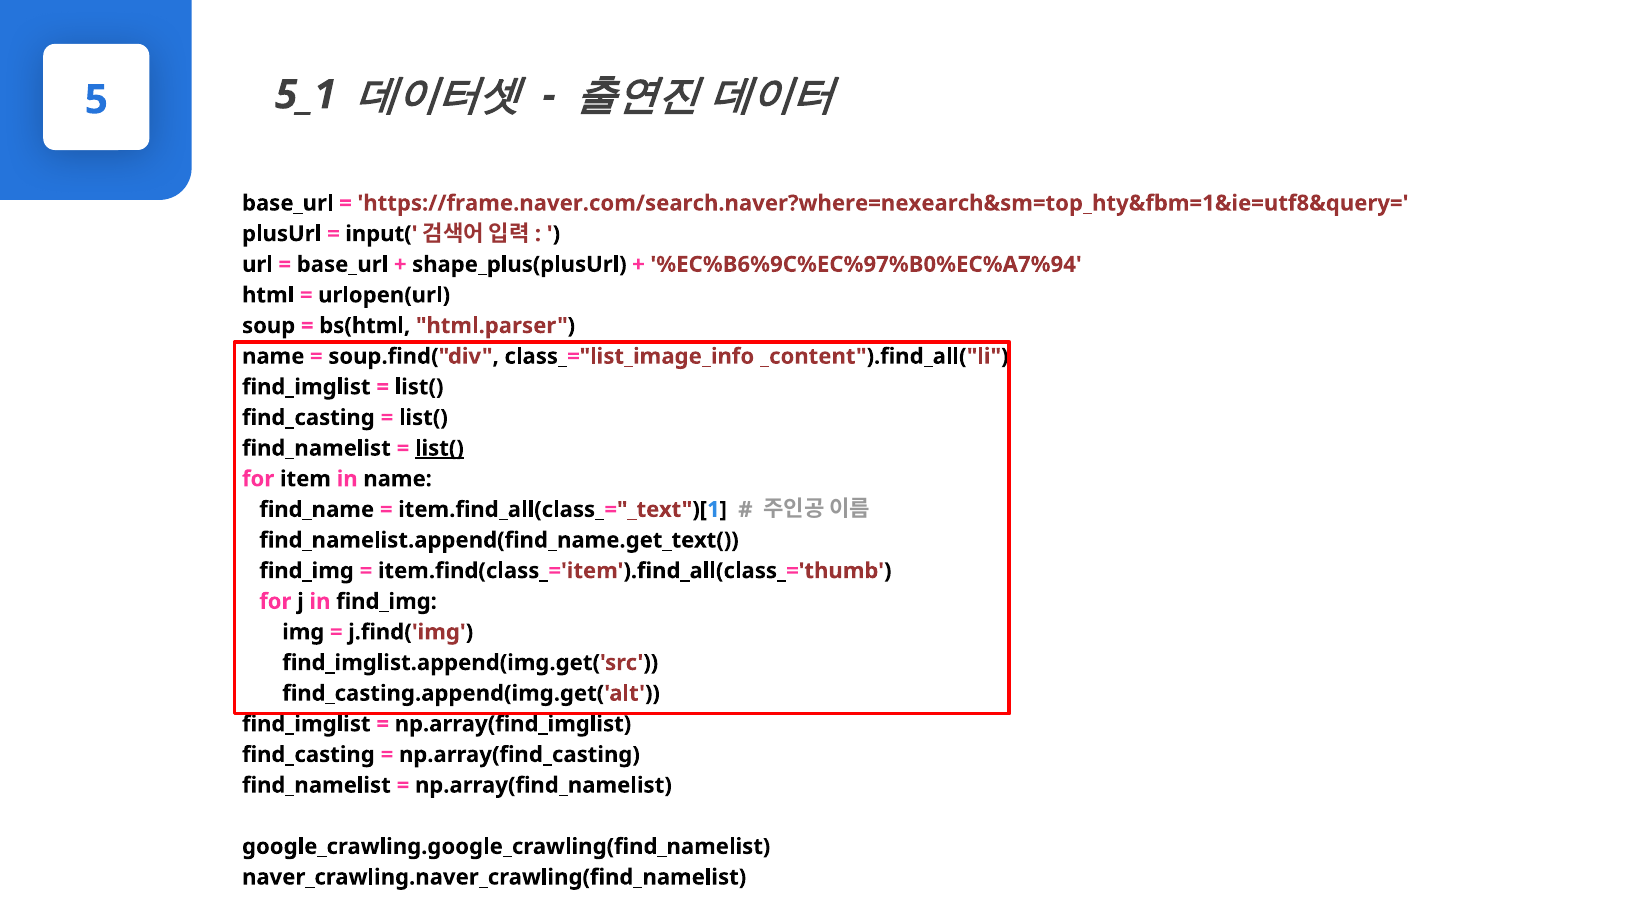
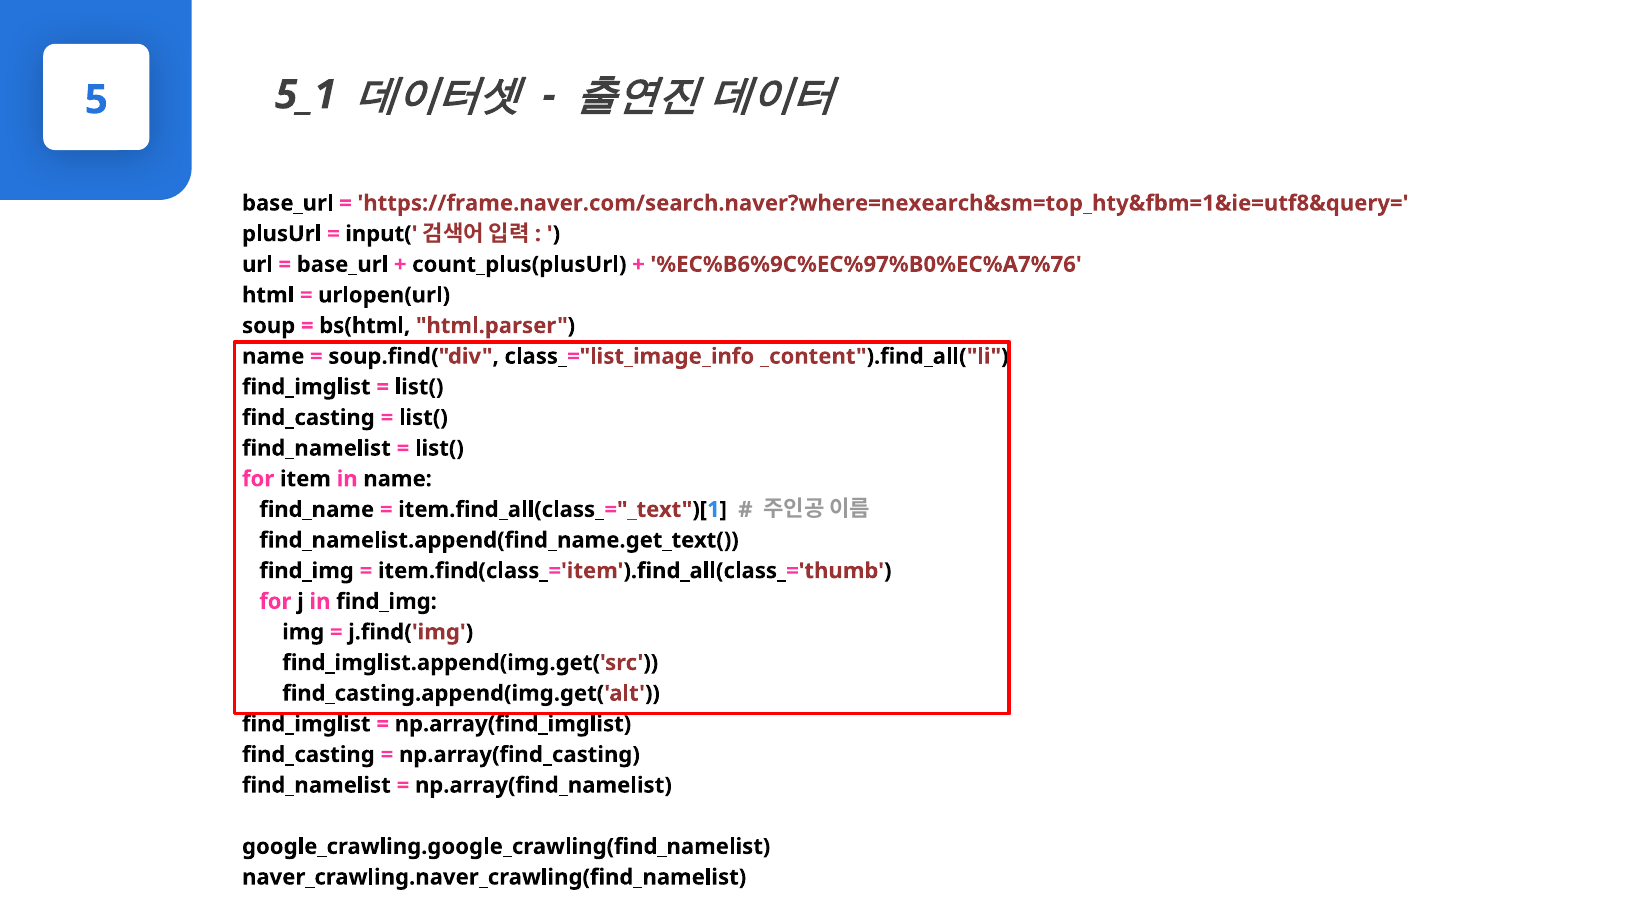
shape_plus(plusUrl: shape_plus(plusUrl -> count_plus(plusUrl
%EC%B6%9C%EC%97%B0%EC%A7%94: %EC%B6%9C%EC%97%B0%EC%A7%94 -> %EC%B6%9C%EC%97%B0%EC%A7%76
list( at (439, 448) underline: present -> none
